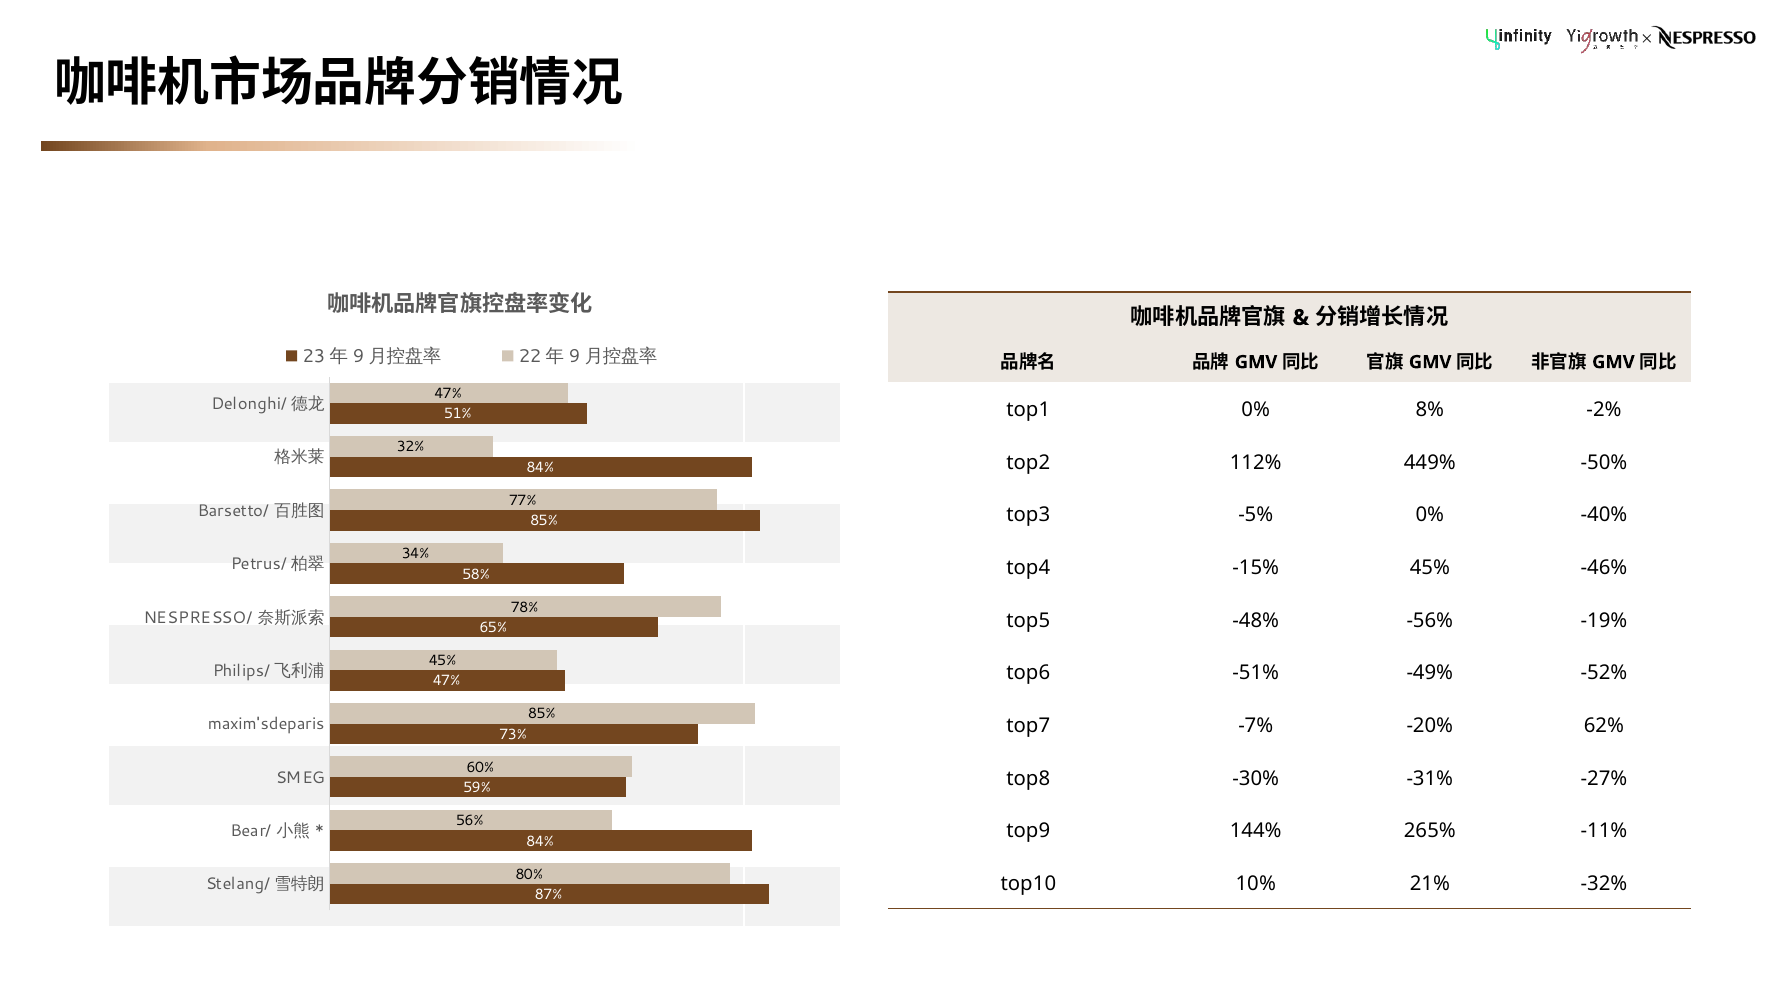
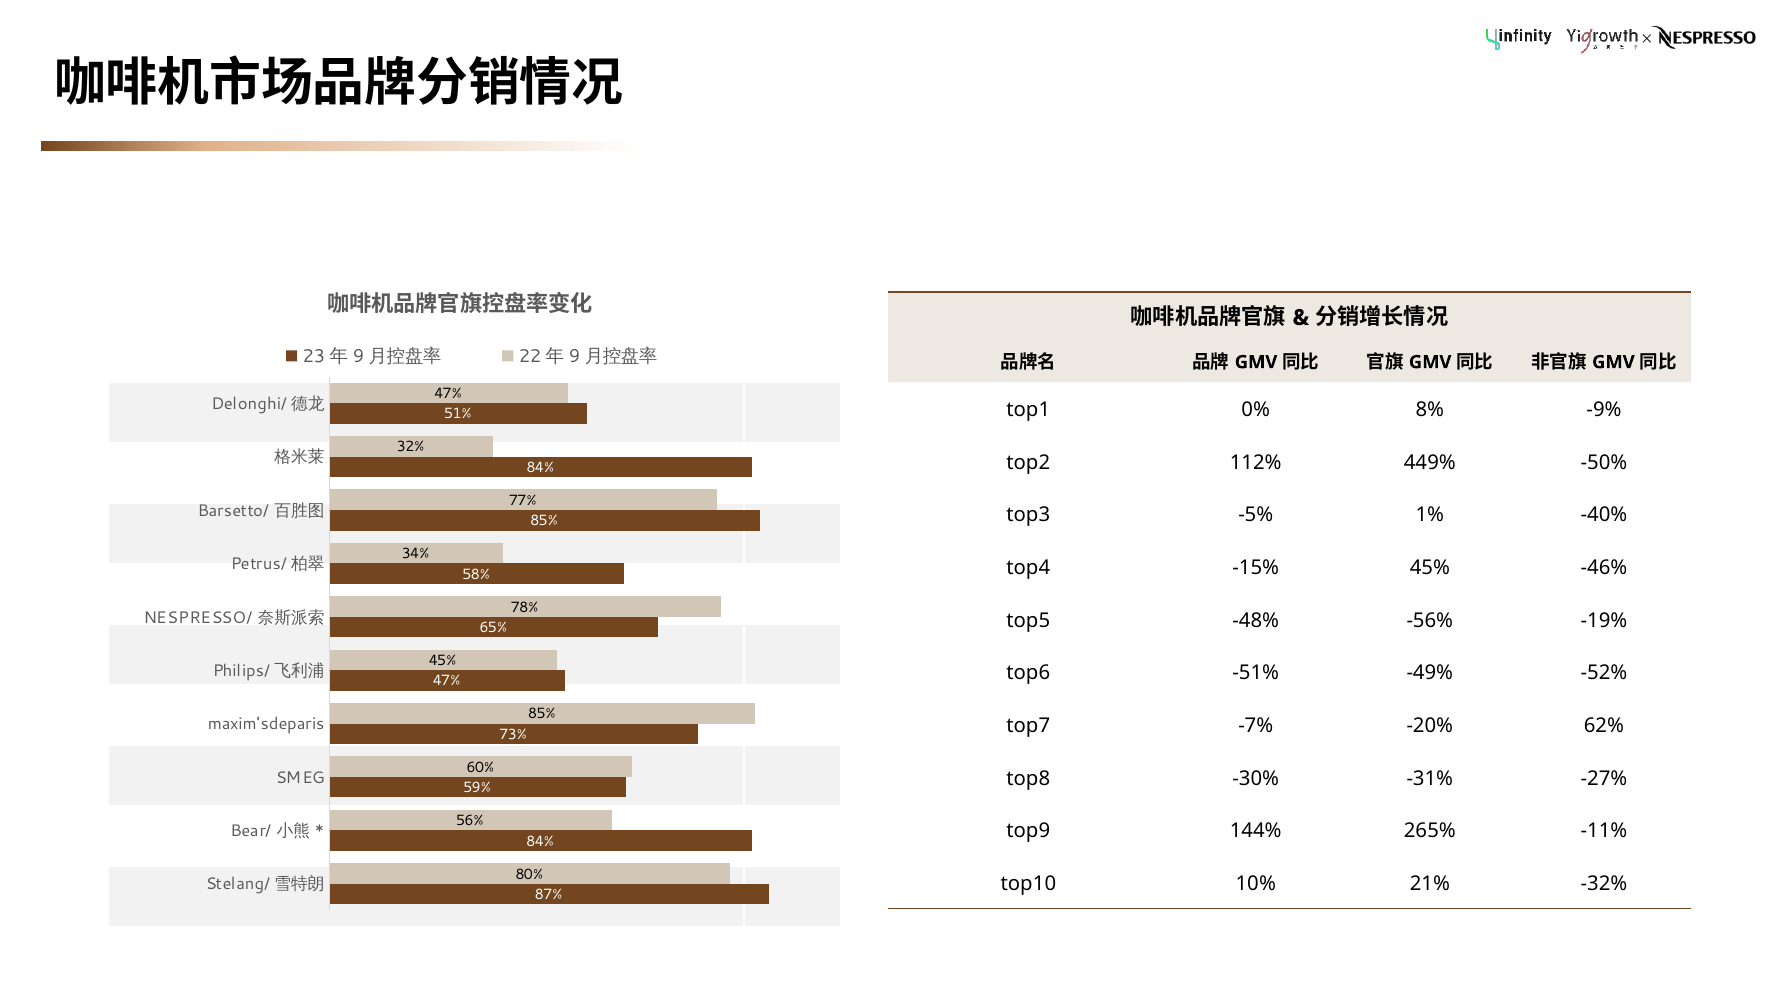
-2%: -2% -> -9%
-5% 0%: 0% -> 1%
